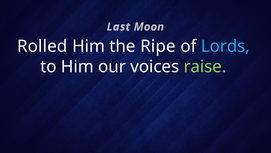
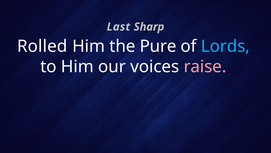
Moon: Moon -> Sharp
Ripe: Ripe -> Pure
raise colour: light green -> pink
